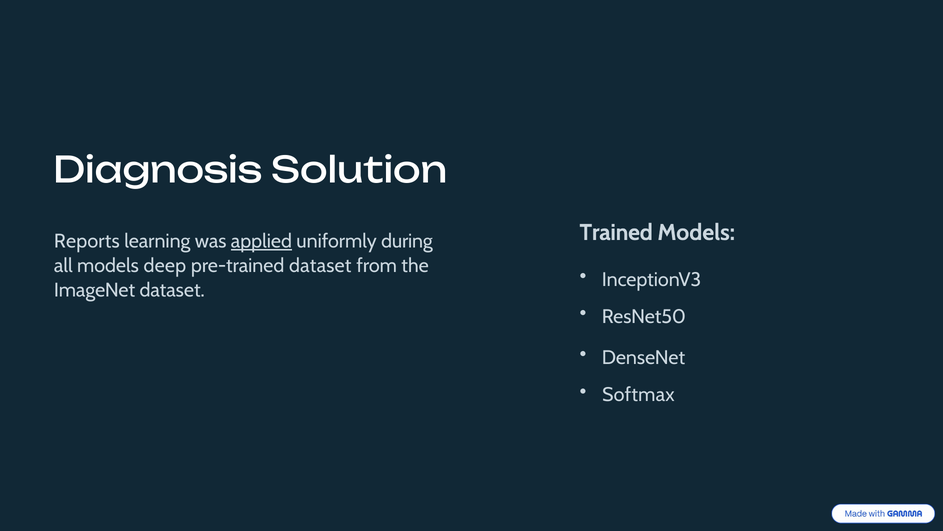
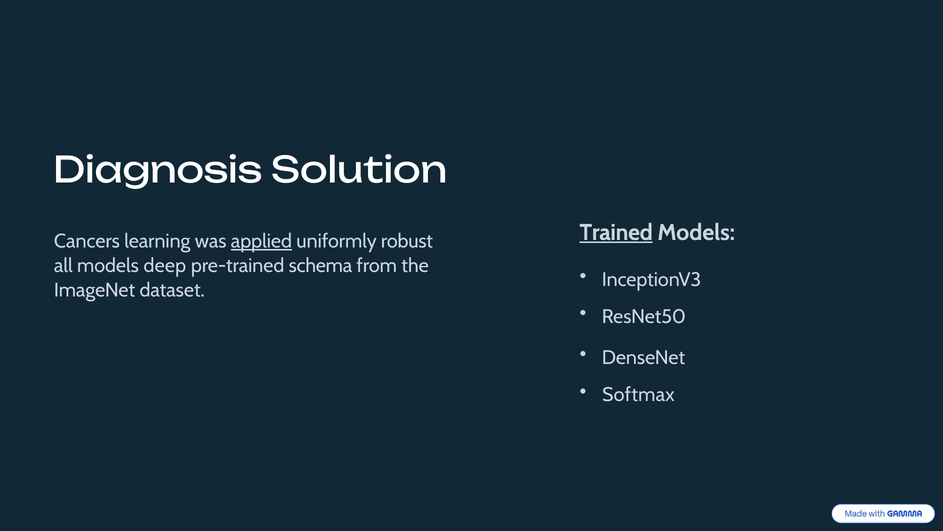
Trained underline: none -> present
Reports: Reports -> Cancers
during: during -> robust
pre-trained dataset: dataset -> schema
